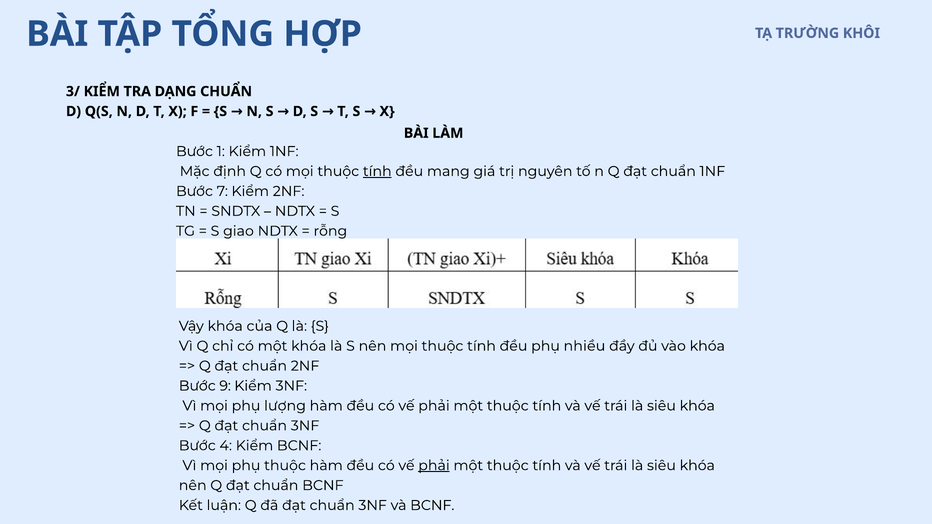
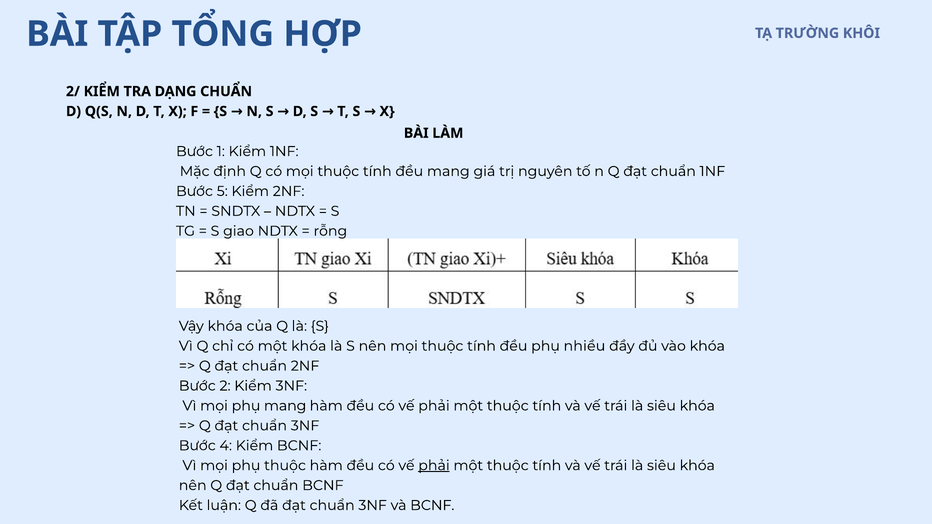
3/: 3/ -> 2/
tính at (377, 171) underline: present -> none
7: 7 -> 5
9: 9 -> 2
phụ lượng: lượng -> mang
